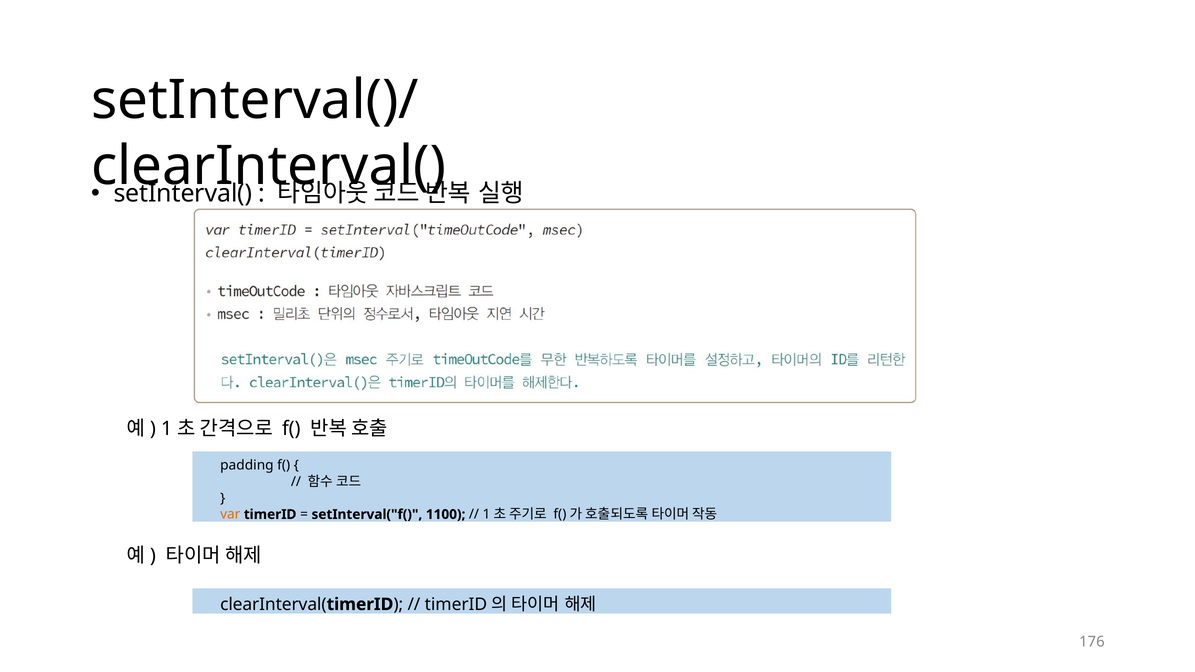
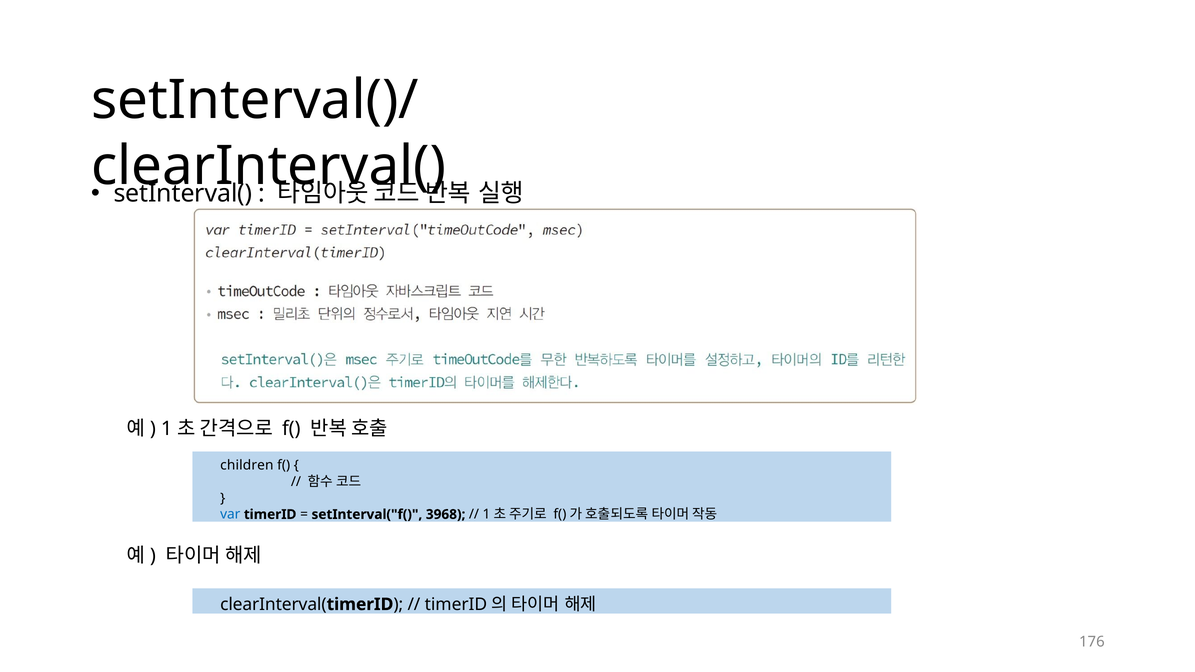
padding: padding -> children
var colour: orange -> blue
1100: 1100 -> 3968
